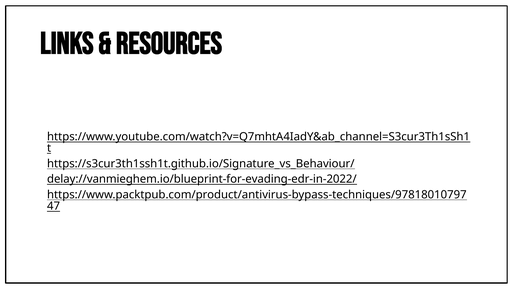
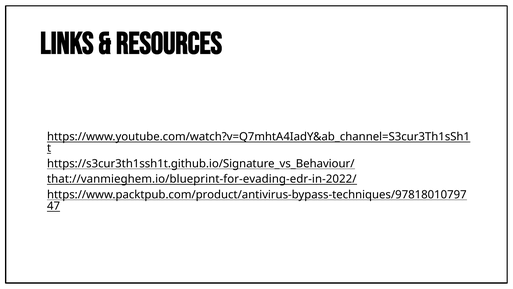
delay://vanmieghem.io/blueprint-for-evading-edr-in-2022/: delay://vanmieghem.io/blueprint-for-evading-edr-in-2022/ -> that://vanmieghem.io/blueprint-for-evading-edr-in-2022/
